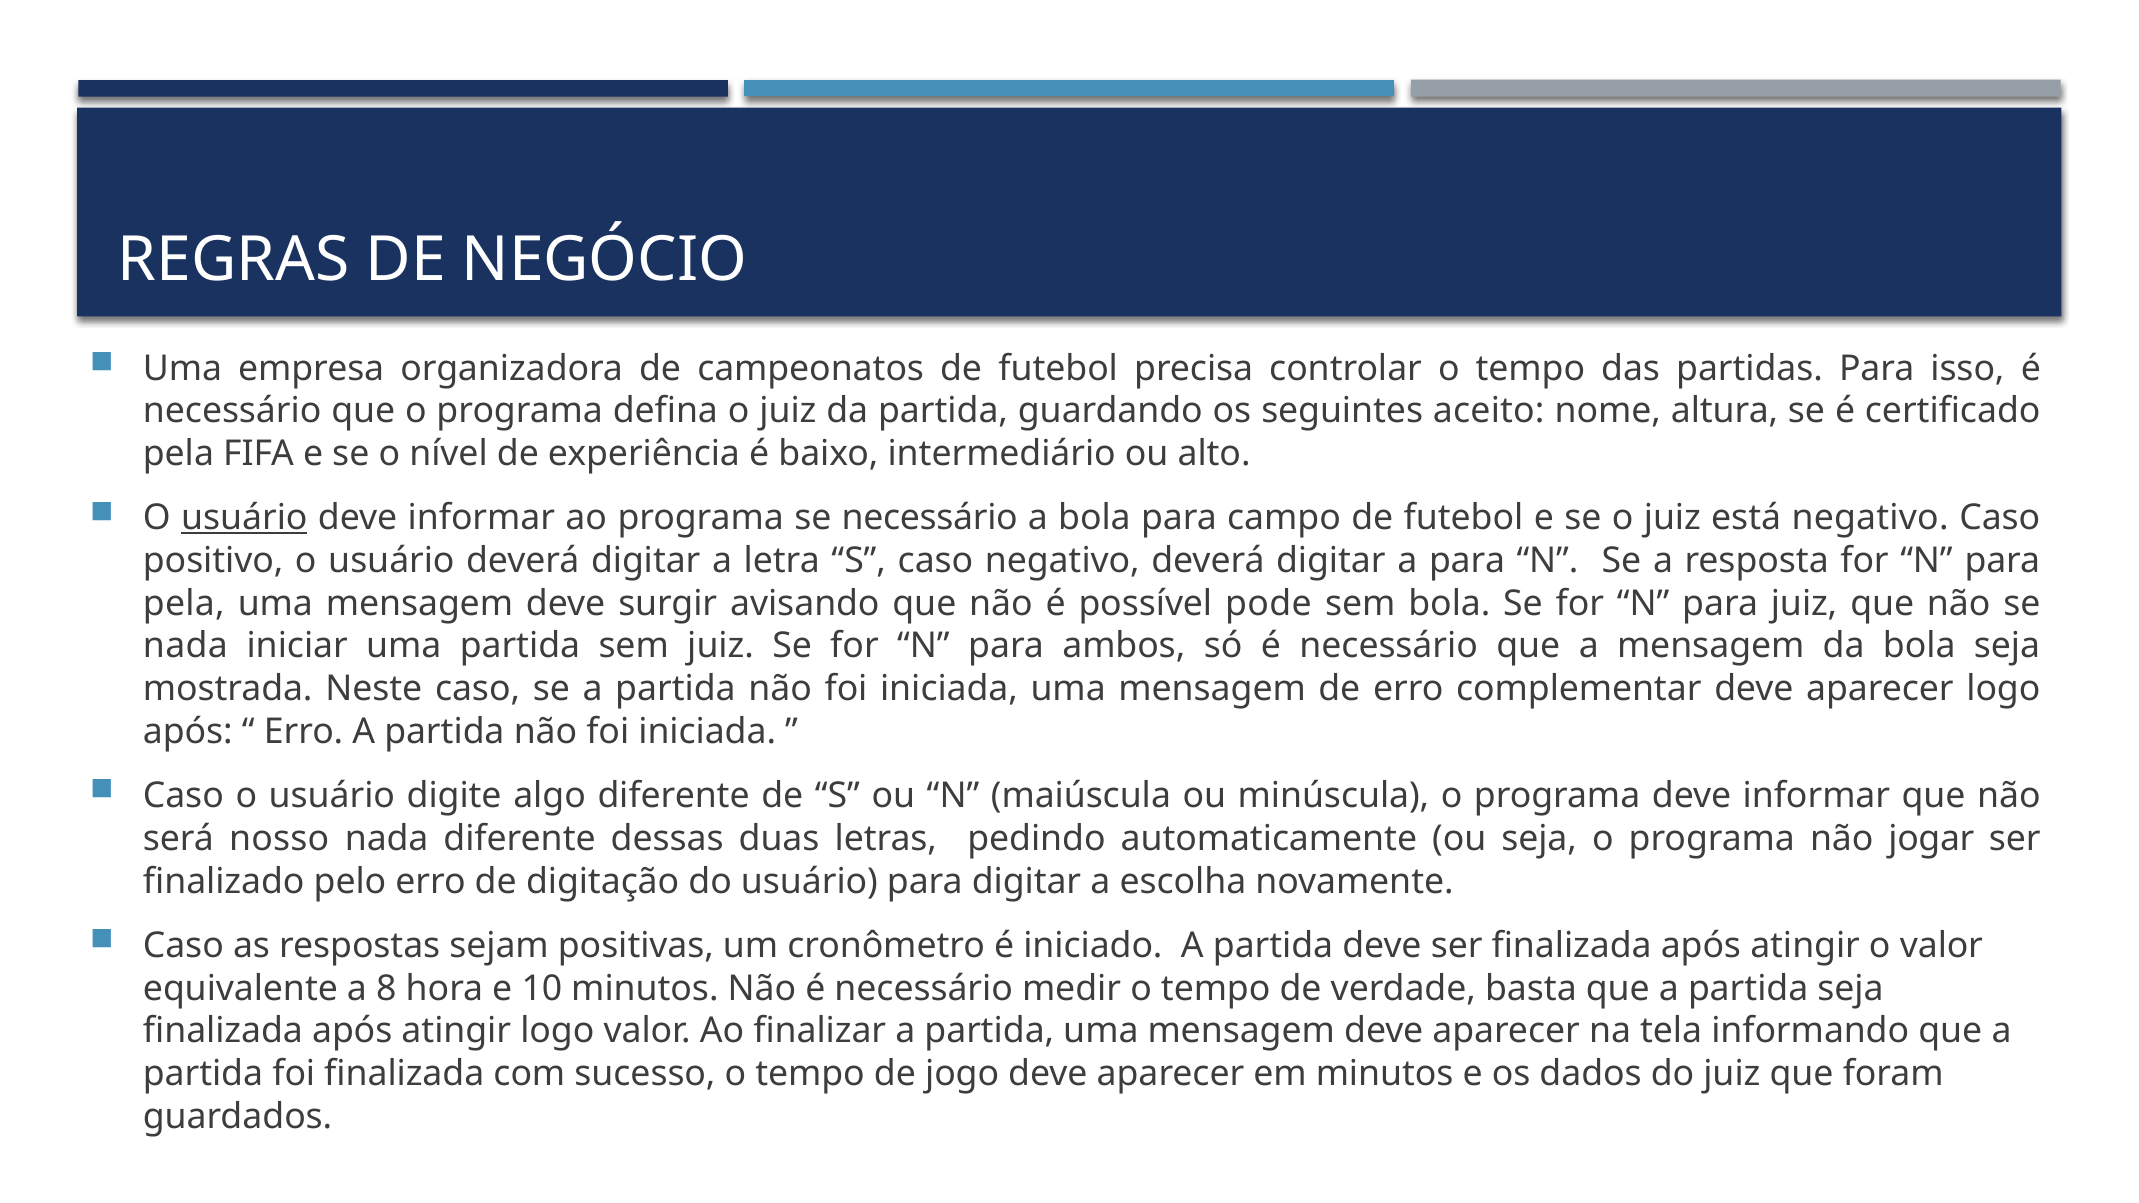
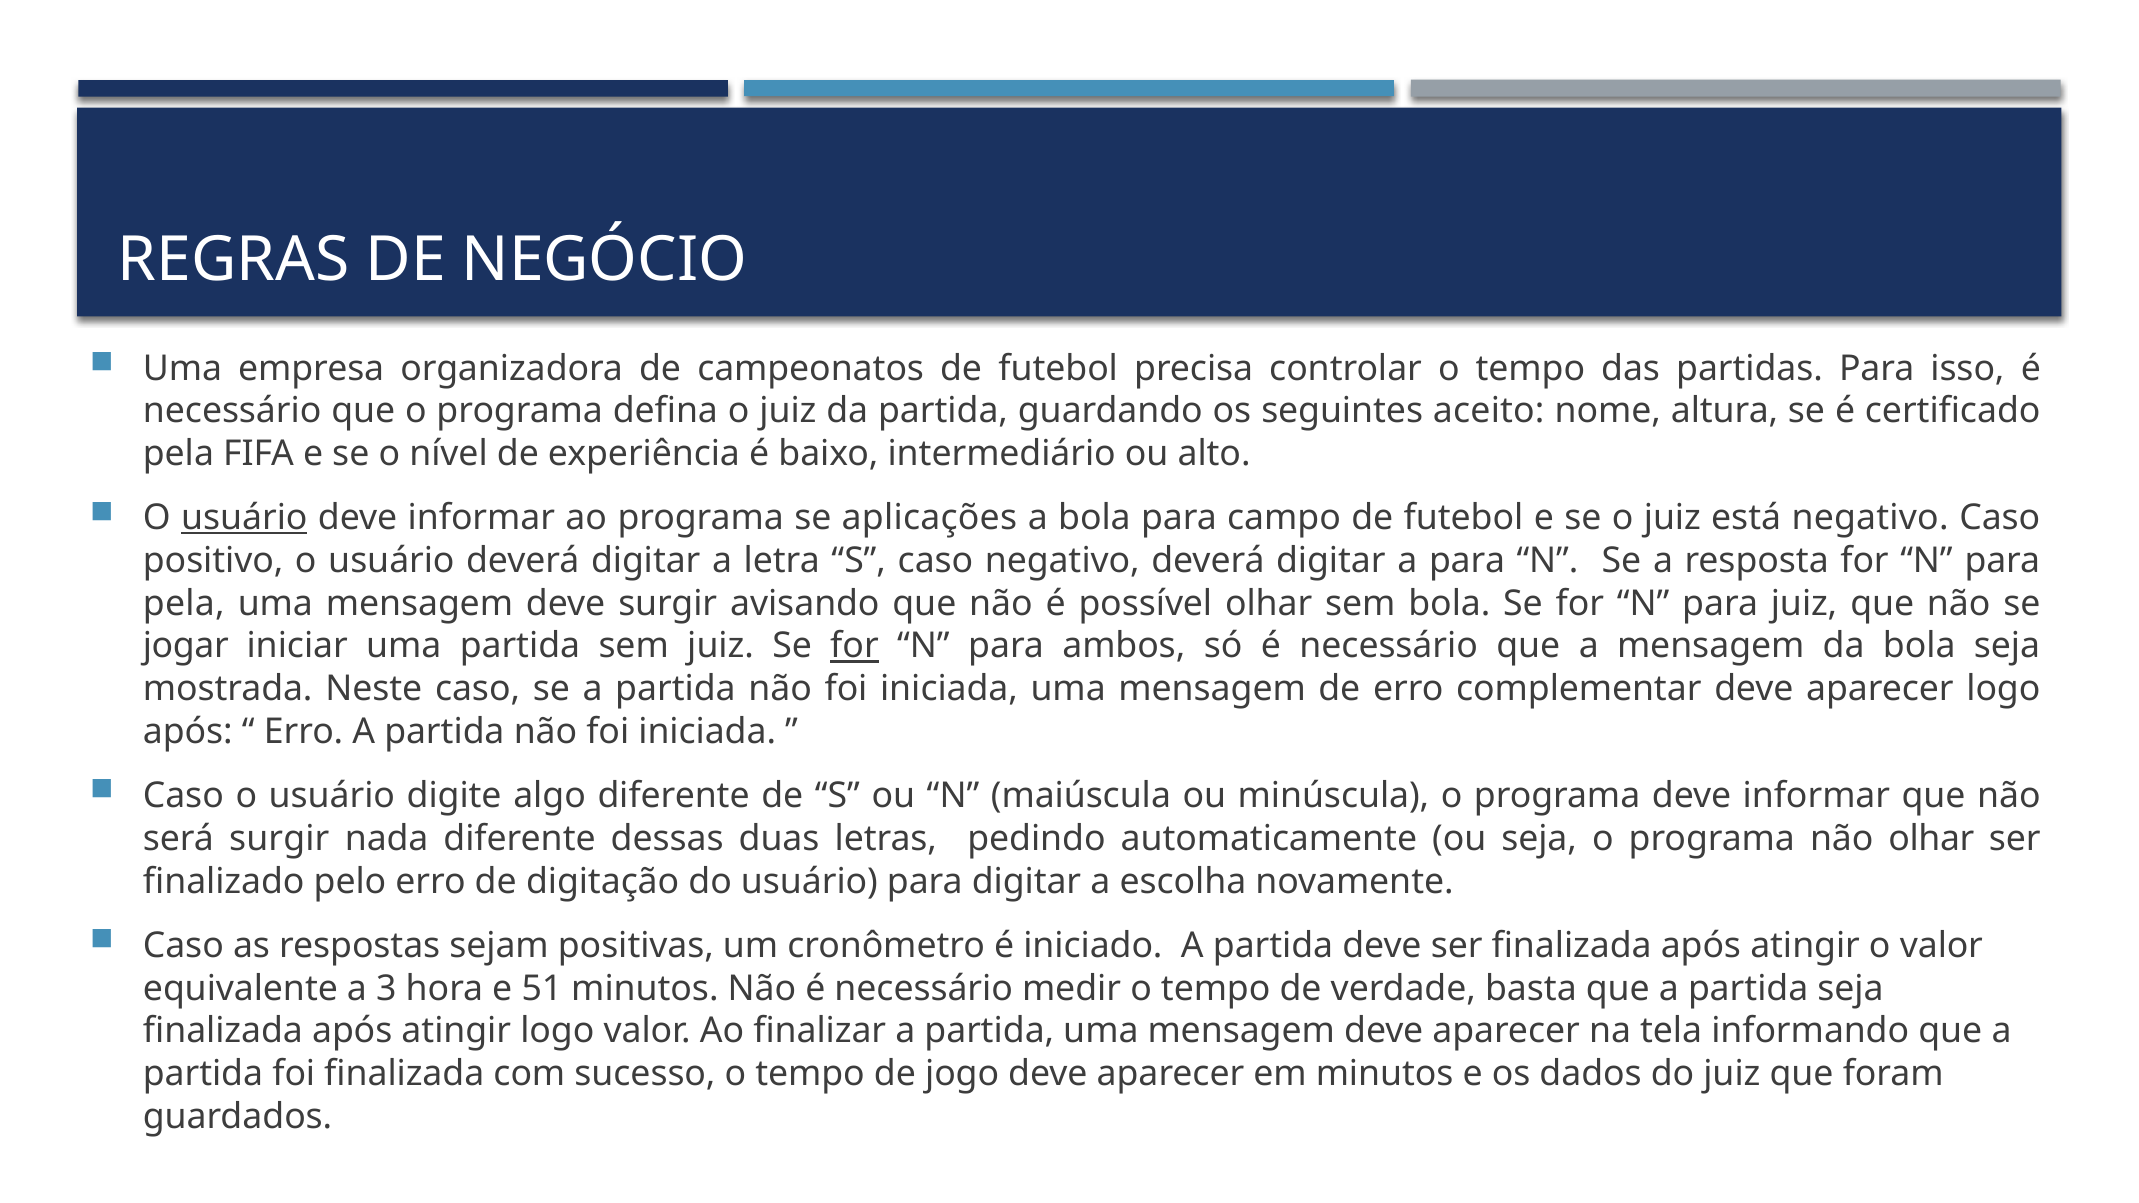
se necessário: necessário -> aplicações
possível pode: pode -> olhar
nada at (185, 646): nada -> jogar
for at (855, 646) underline: none -> present
será nosso: nosso -> surgir
não jogar: jogar -> olhar
8: 8 -> 3
10: 10 -> 51
